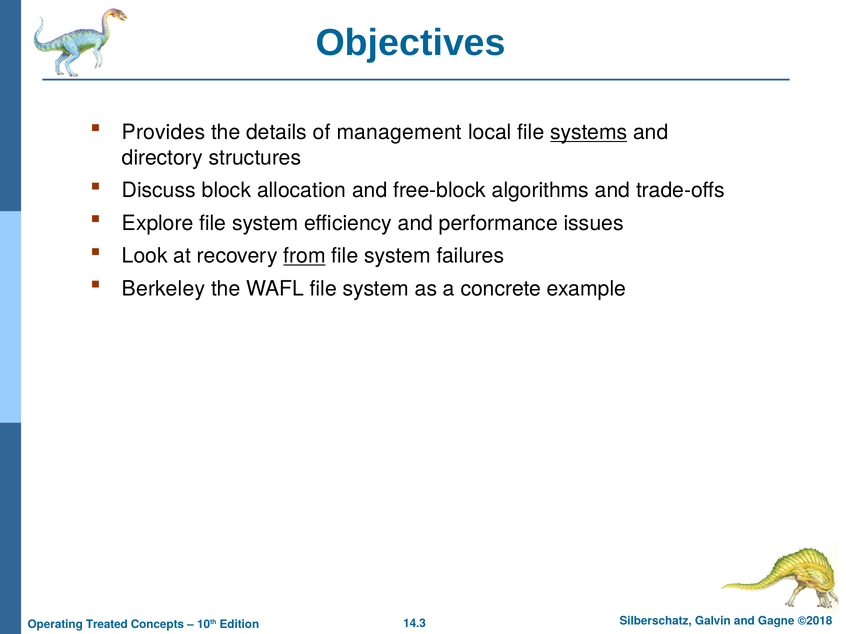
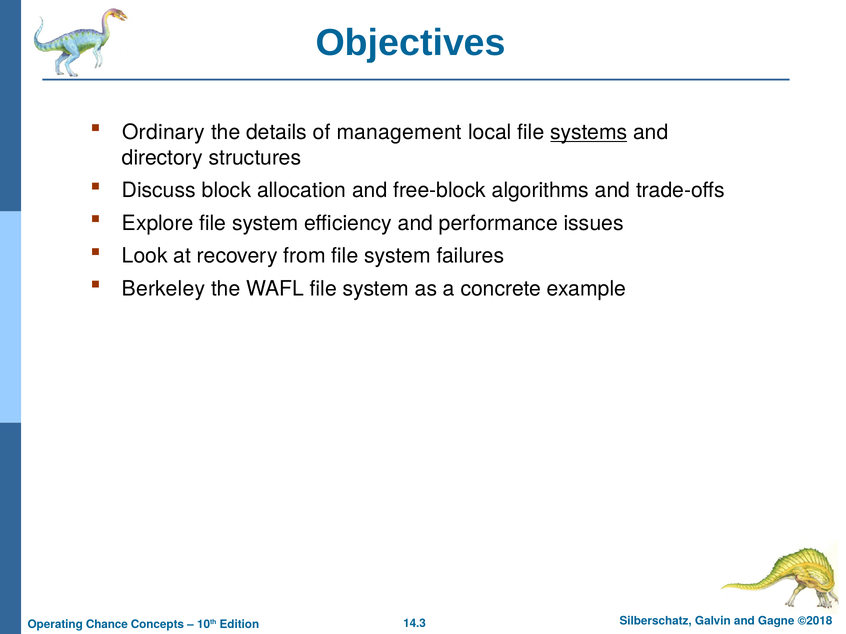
Provides: Provides -> Ordinary
from underline: present -> none
Treated: Treated -> Chance
